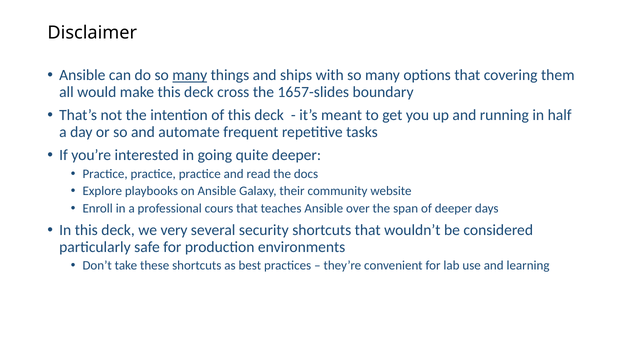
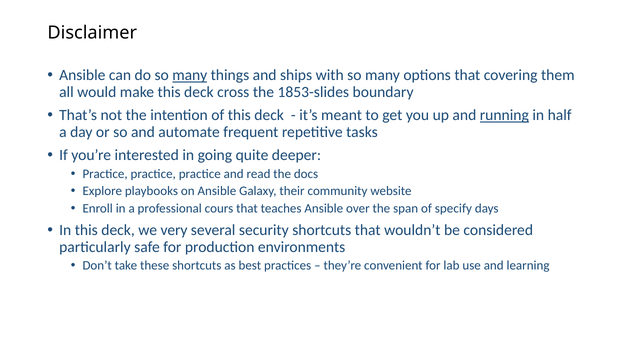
1657-slides: 1657-slides -> 1853-slides
running underline: none -> present
of deeper: deeper -> specify
